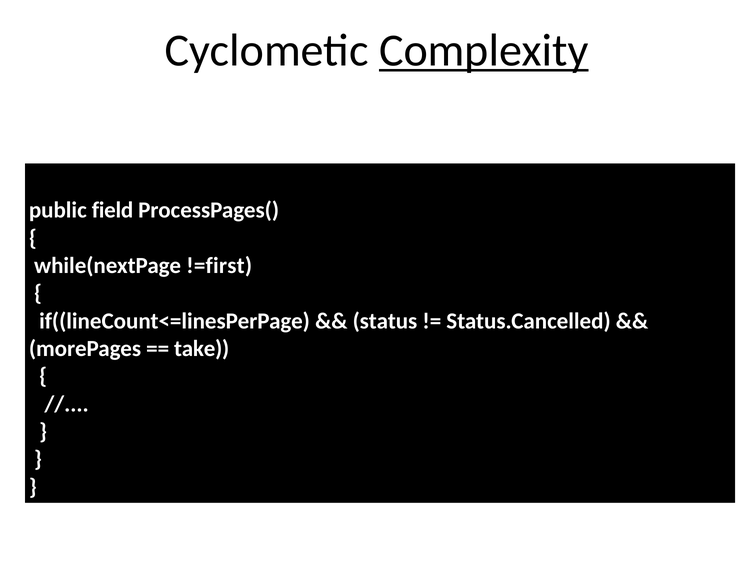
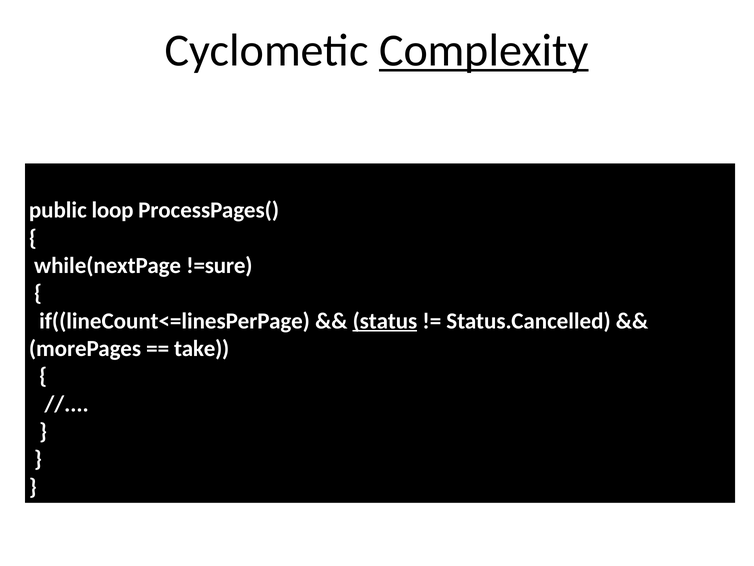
field: field -> loop
!=first: !=first -> !=sure
status underline: none -> present
